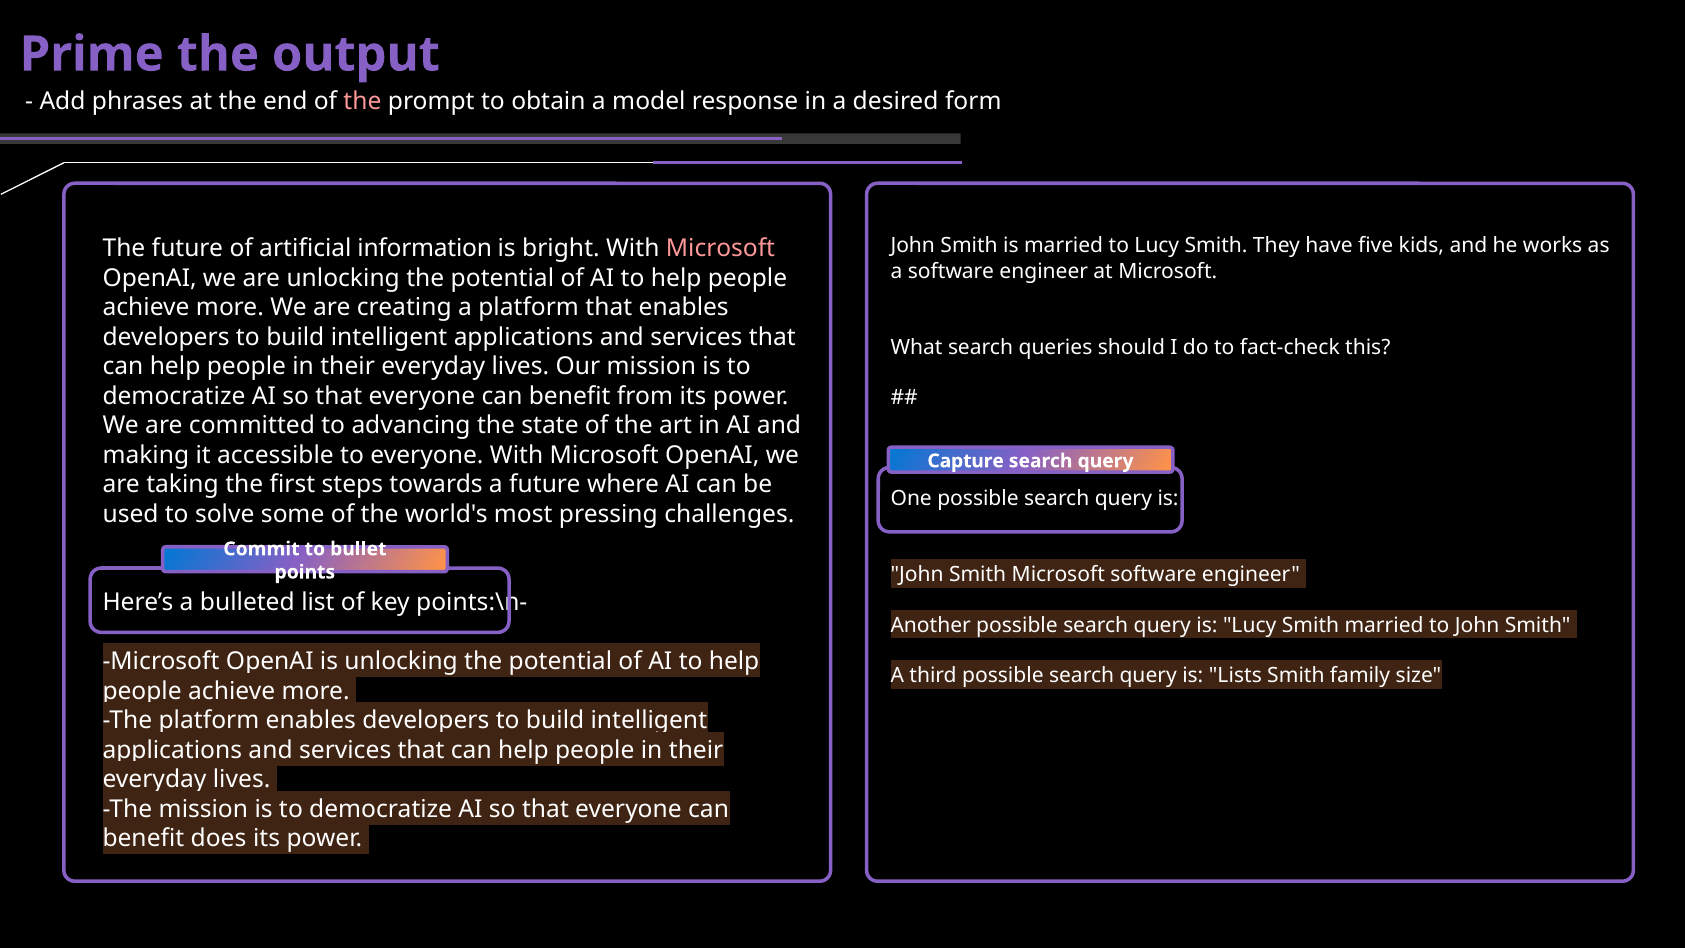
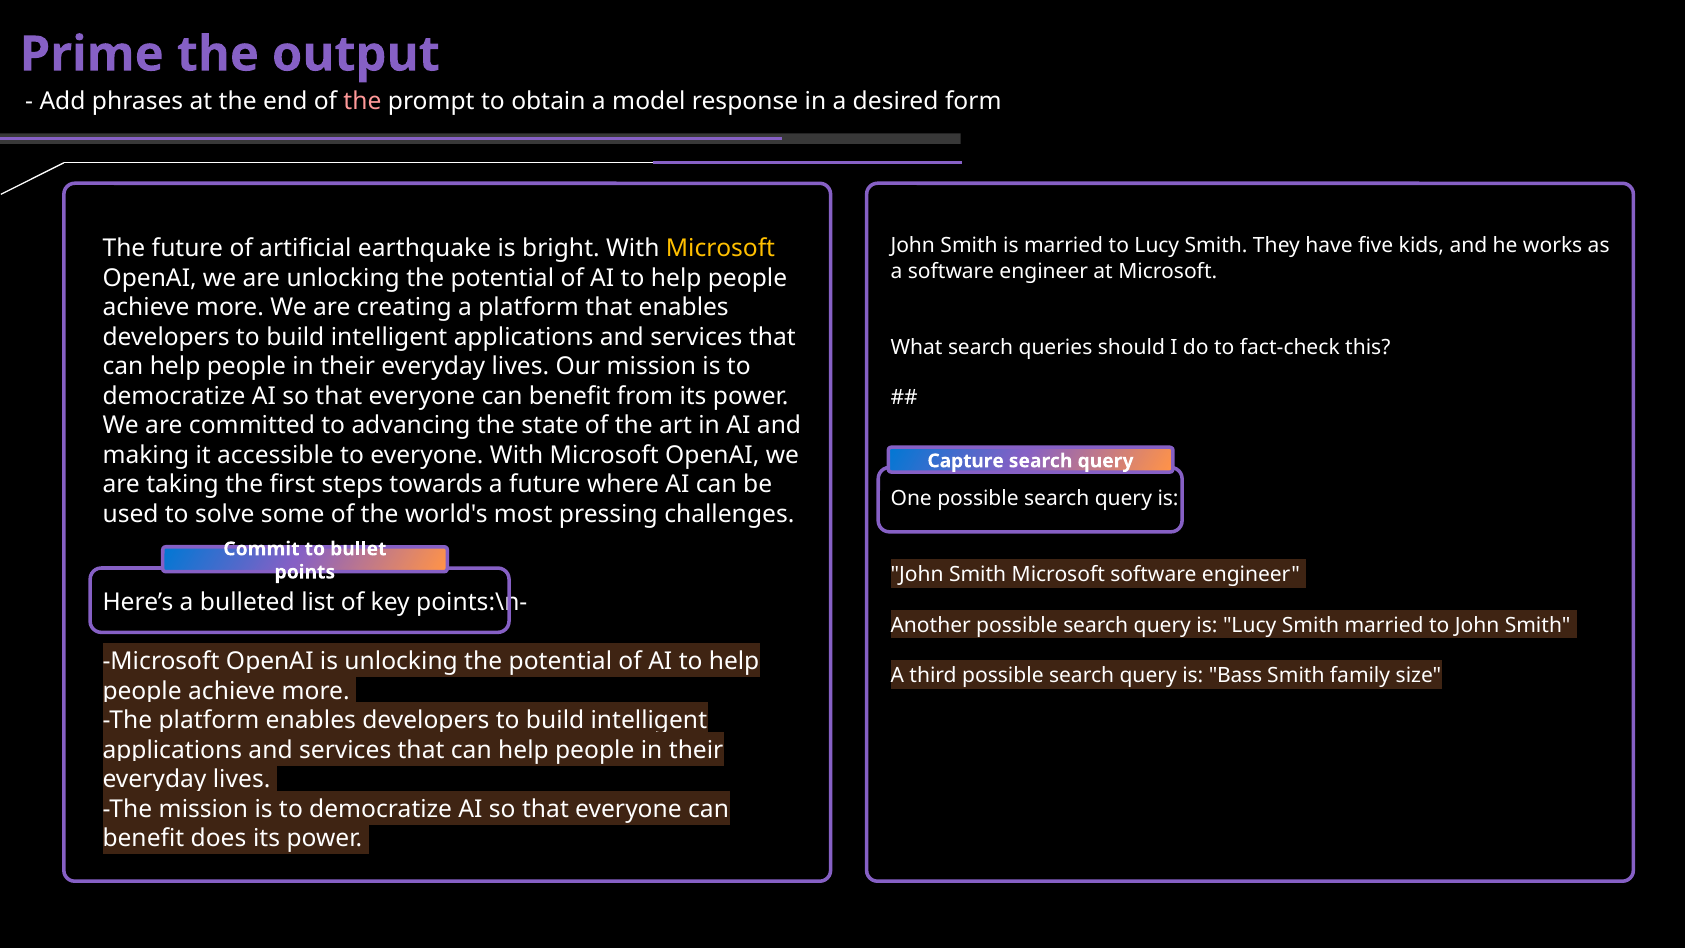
information: information -> earthquake
Microsoft at (721, 248) colour: pink -> yellow
Lists: Lists -> Bass
